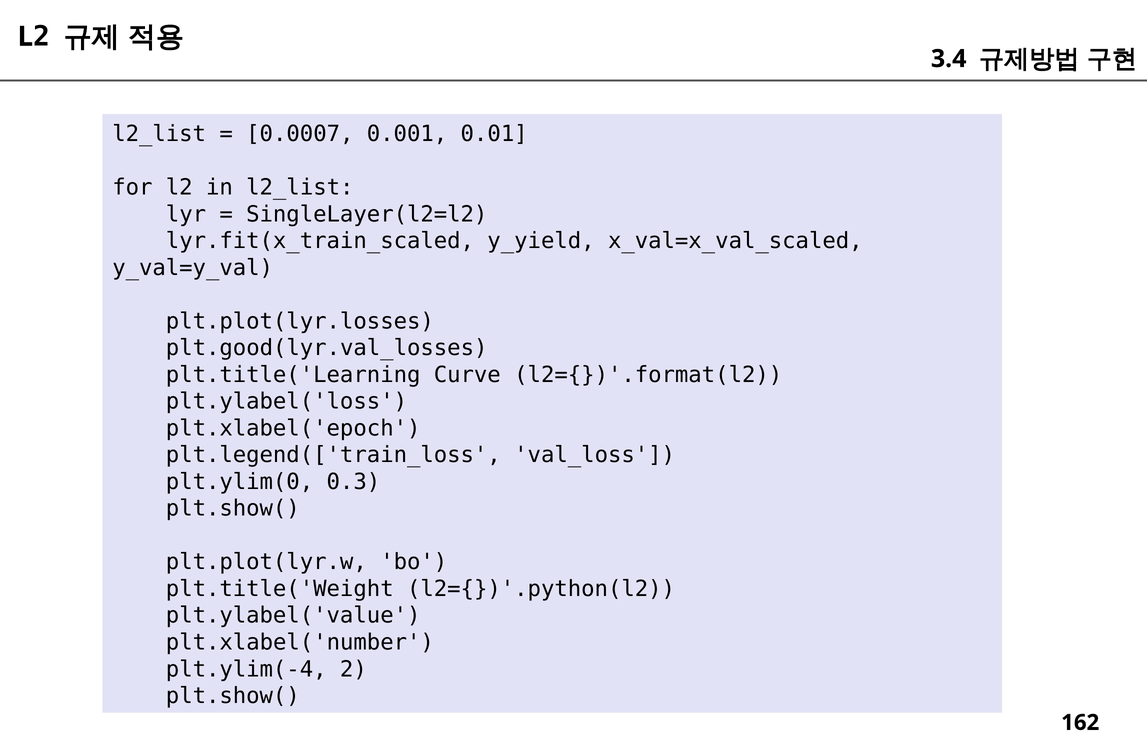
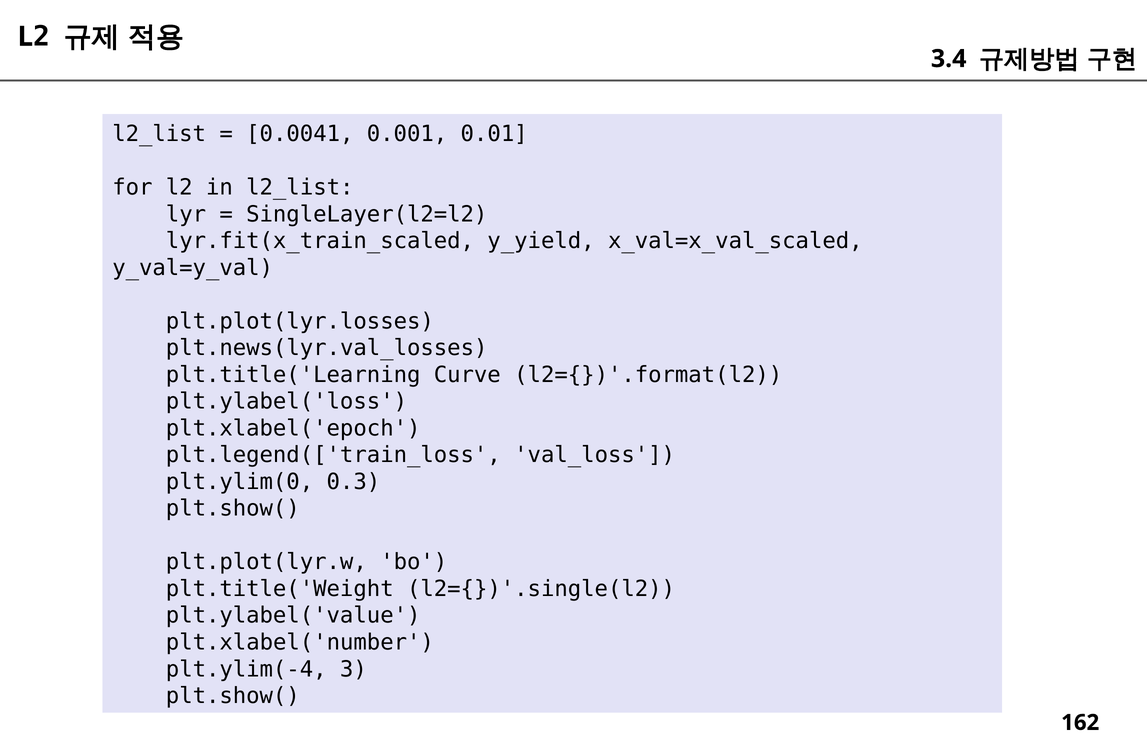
0.0007: 0.0007 -> 0.0041
plt.good(lyr.val_losses: plt.good(lyr.val_losses -> plt.news(lyr.val_losses
l2={})'.python(l2: l2={})'.python(l2 -> l2={})'.single(l2
plt.ylim(-4 2: 2 -> 3
